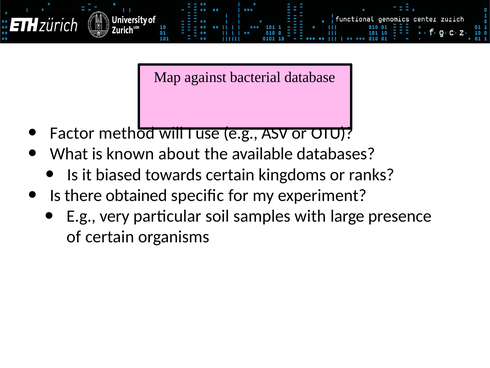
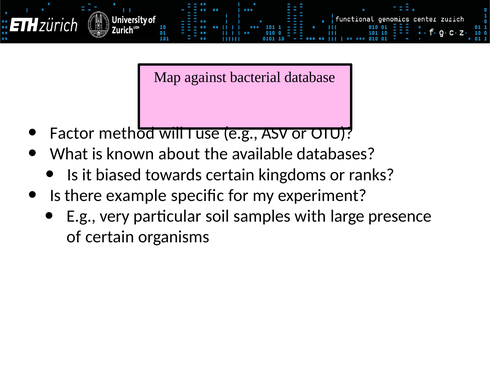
obtained: obtained -> example
